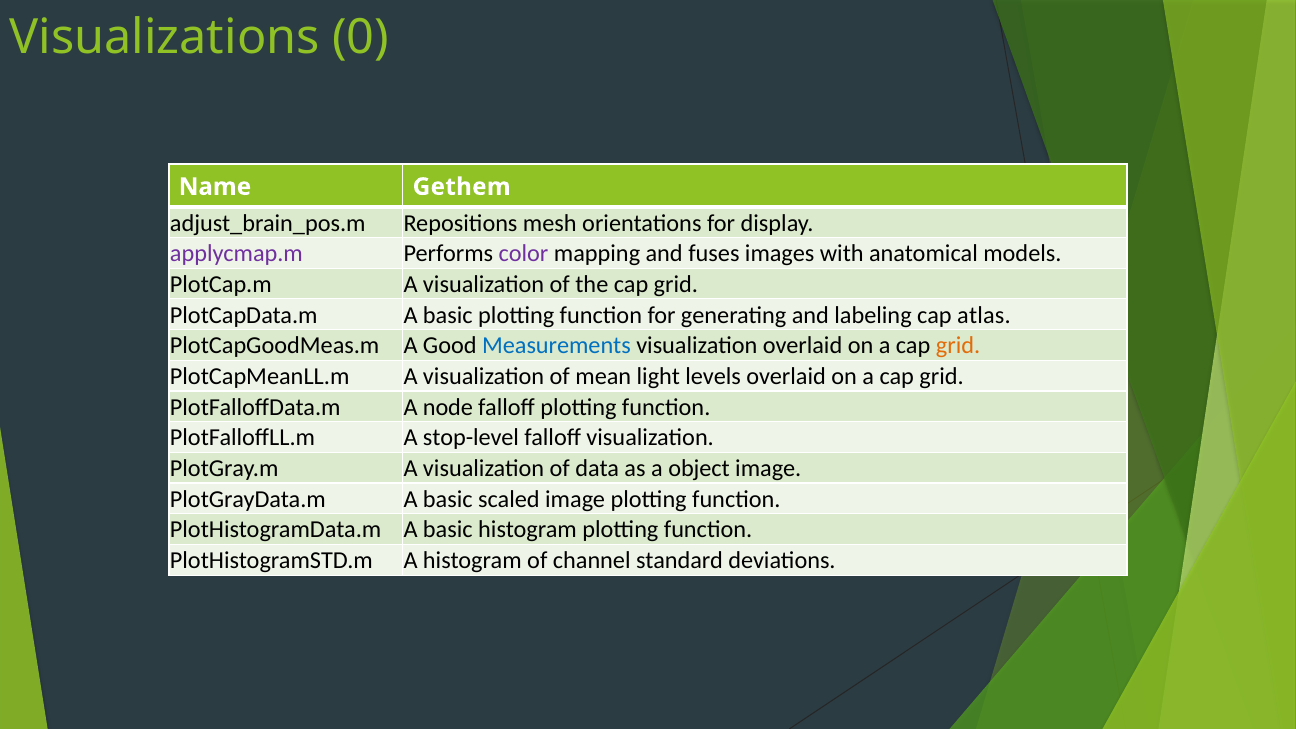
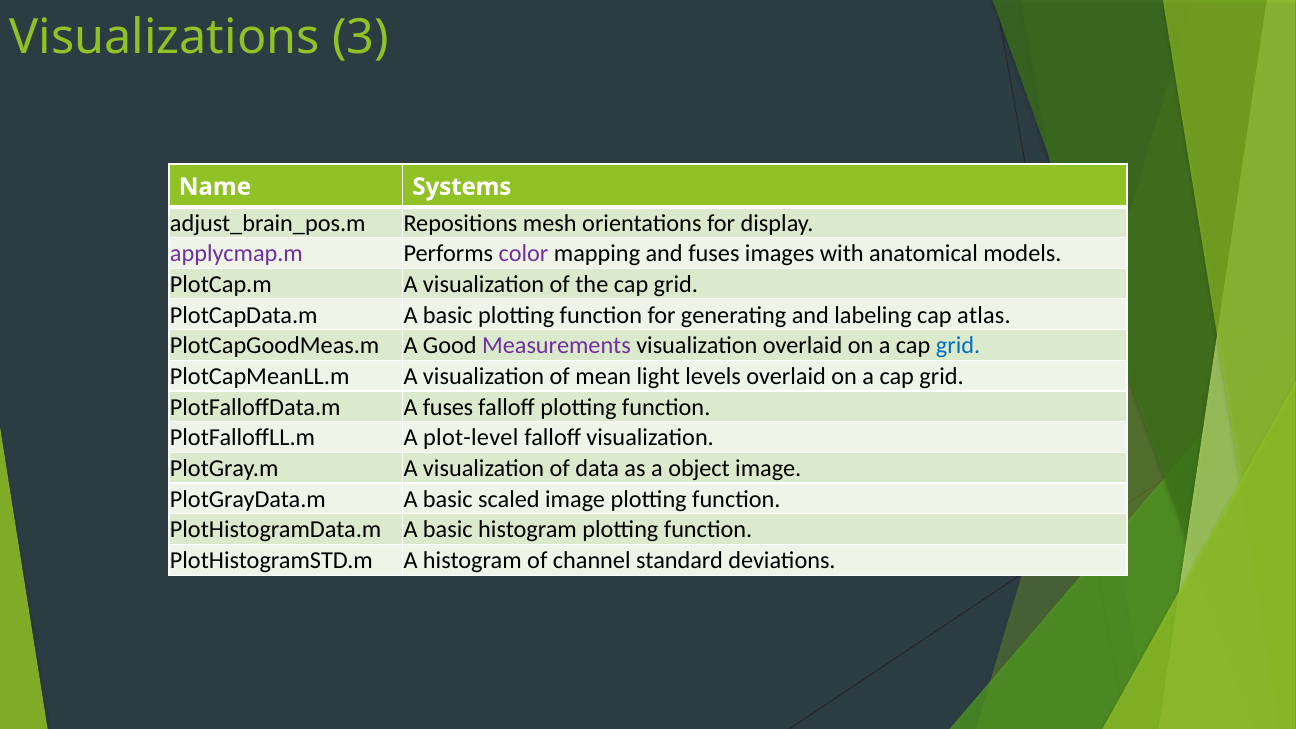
0: 0 -> 3
Gethem: Gethem -> Systems
Measurements colour: blue -> purple
grid at (958, 346) colour: orange -> blue
A node: node -> fuses
stop-level: stop-level -> plot-level
